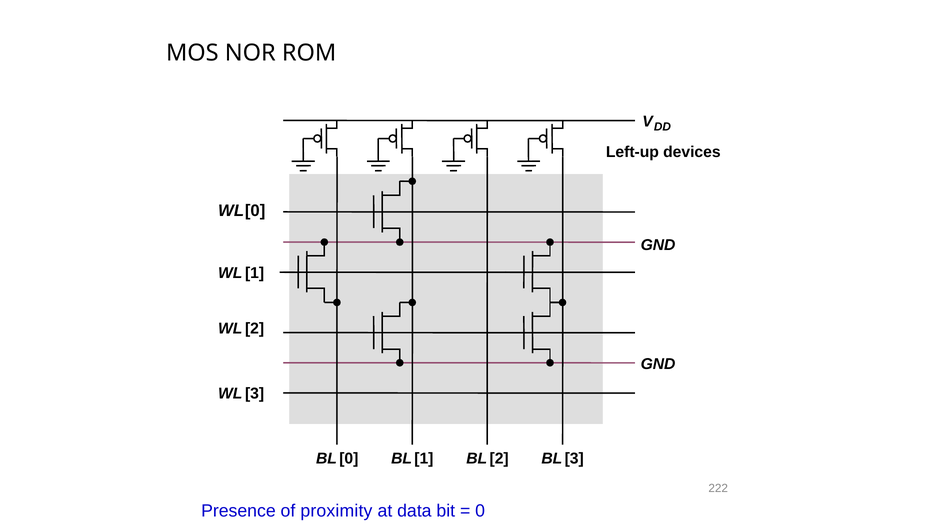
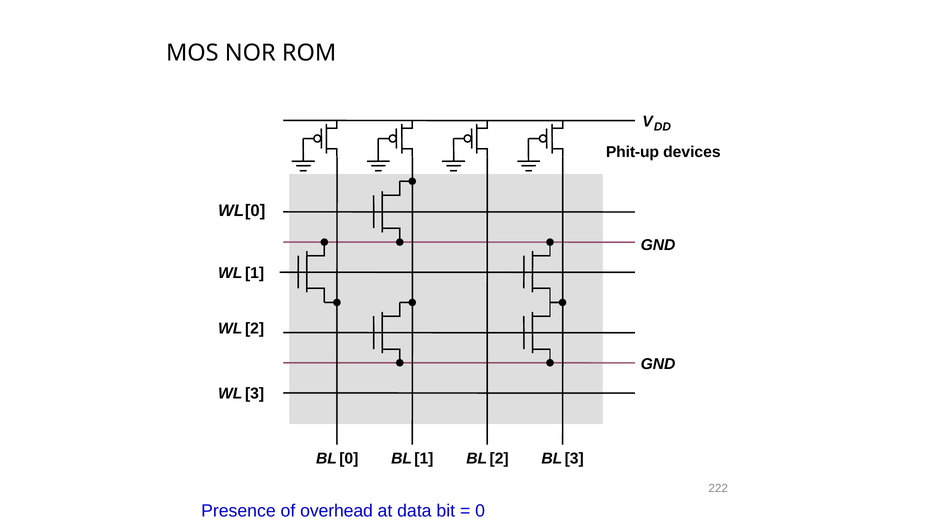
Left-up: Left-up -> Phit-up
proximity: proximity -> overhead
